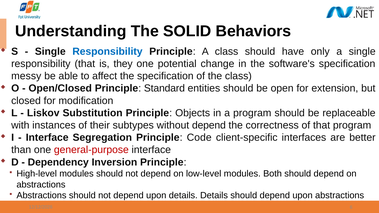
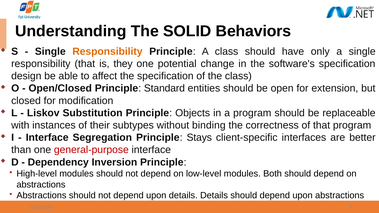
Responsibility at (107, 52) colour: blue -> orange
messy: messy -> design
without depend: depend -> binding
Code: Code -> Stays
